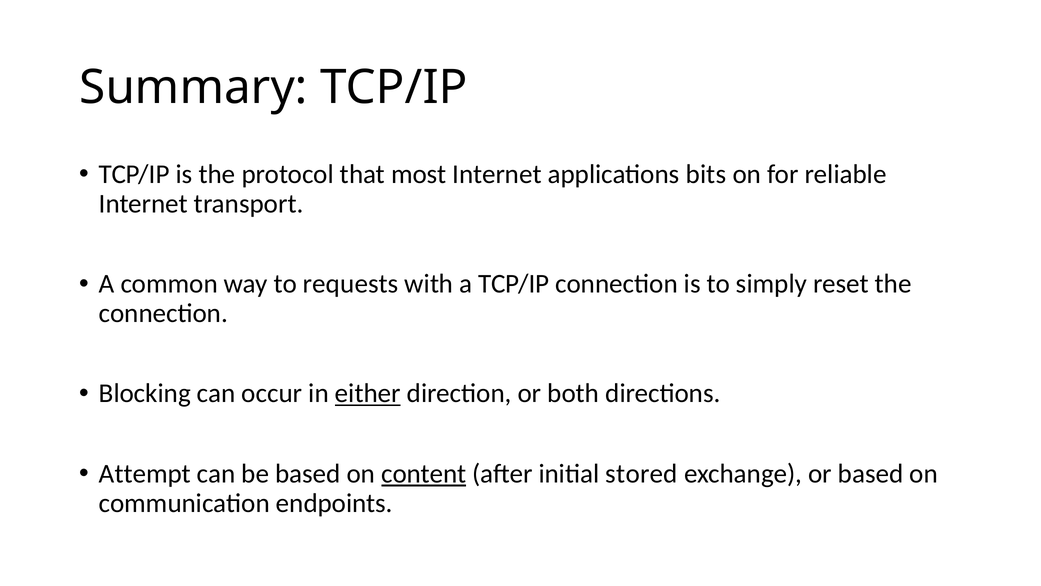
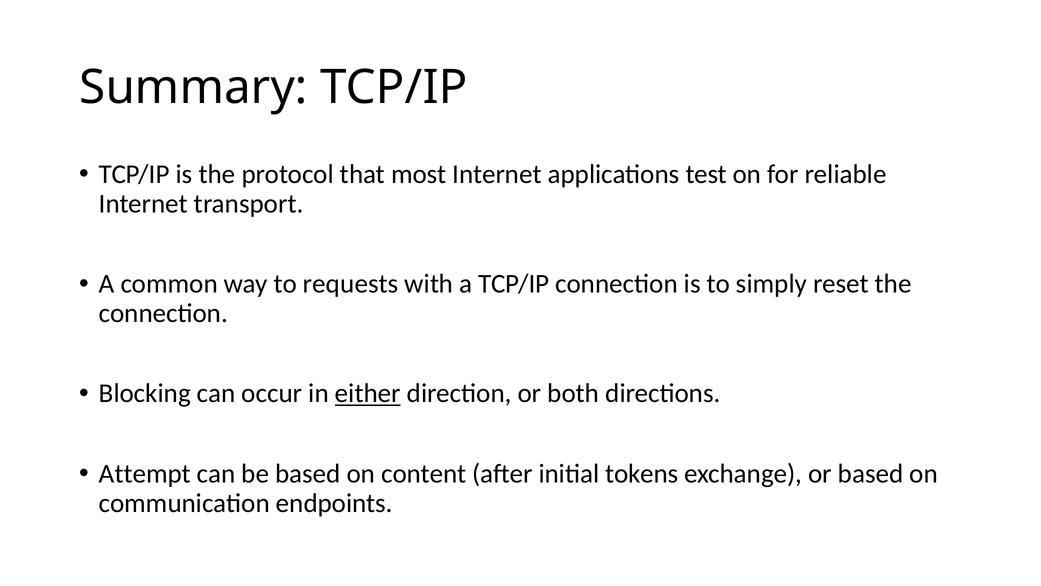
bits: bits -> test
content underline: present -> none
stored: stored -> tokens
